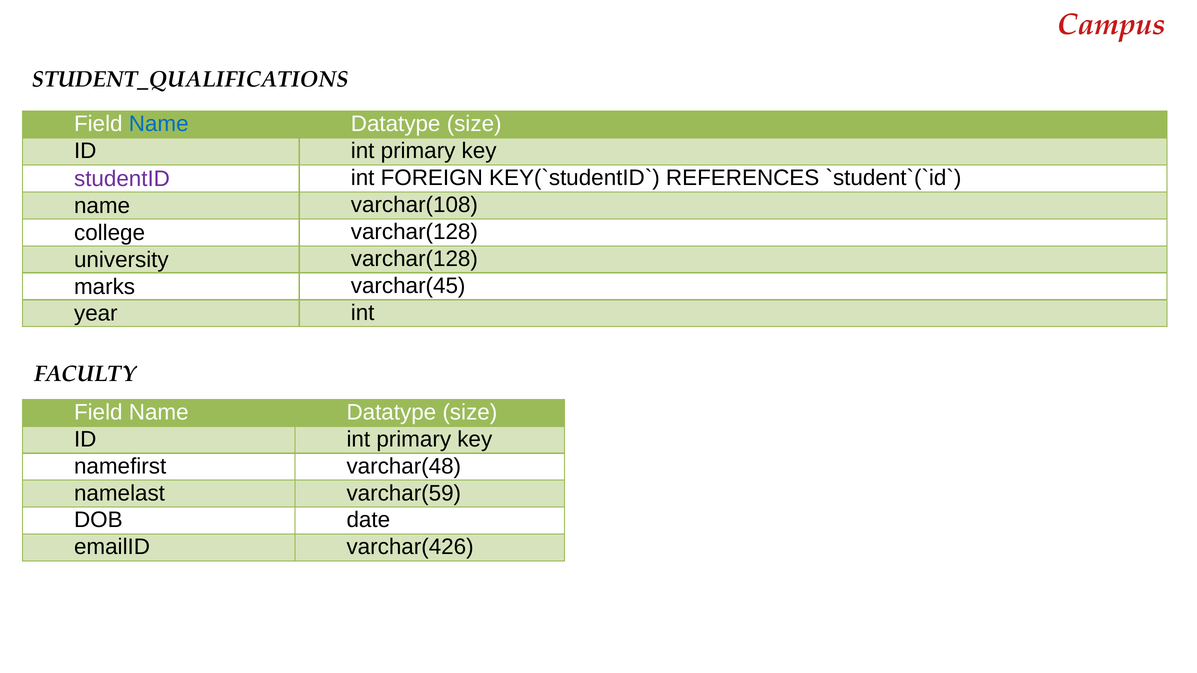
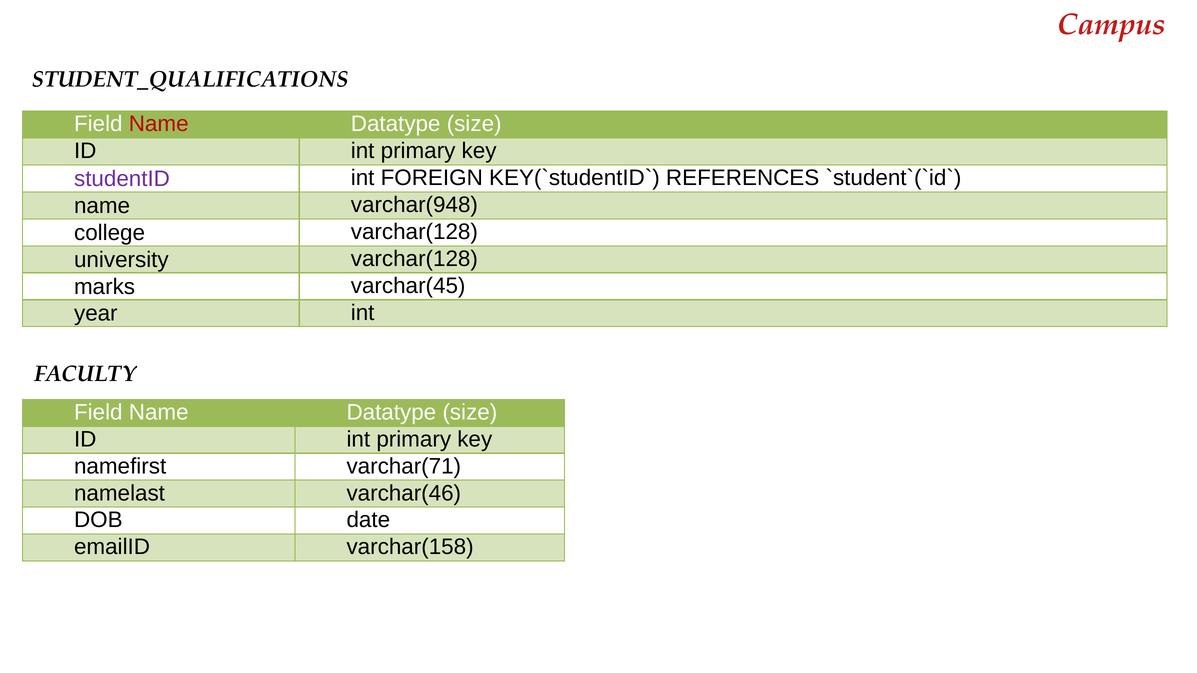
Name at (159, 124) colour: blue -> red
varchar(108: varchar(108 -> varchar(948
varchar(48: varchar(48 -> varchar(71
varchar(59: varchar(59 -> varchar(46
varchar(426: varchar(426 -> varchar(158
